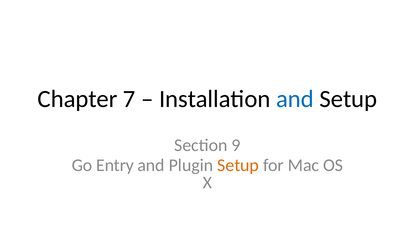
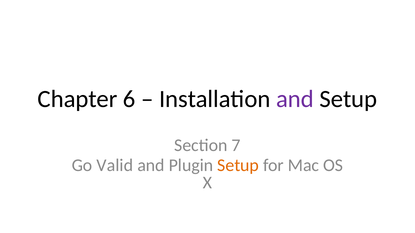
7: 7 -> 6
and at (295, 99) colour: blue -> purple
9: 9 -> 7
Entry: Entry -> Valid
